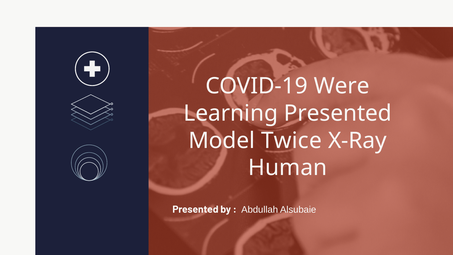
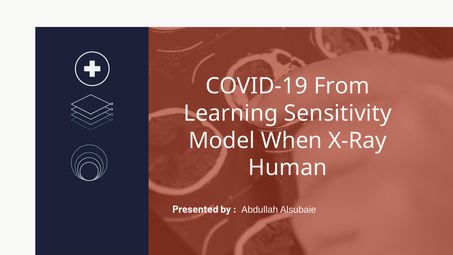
Were: Were -> From
Learning Presented: Presented -> Sensitivity
Twice: Twice -> When
